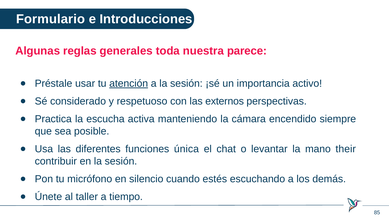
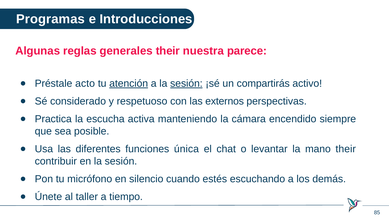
Formulario: Formulario -> Programas
generales toda: toda -> their
usar: usar -> acto
sesión at (186, 83) underline: none -> present
importancia: importancia -> compartirás
